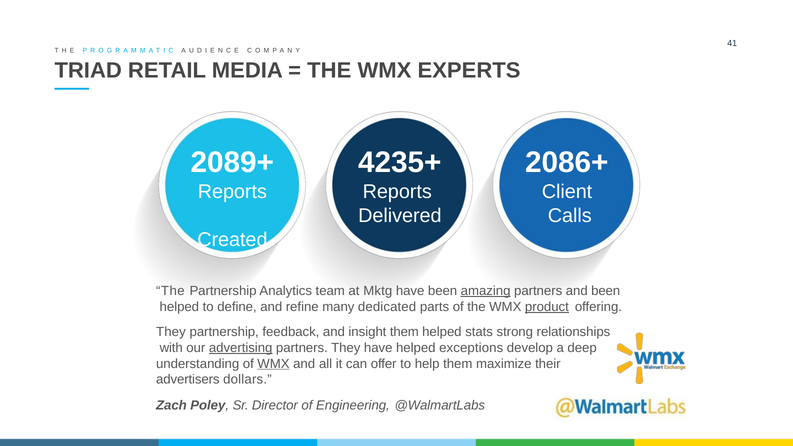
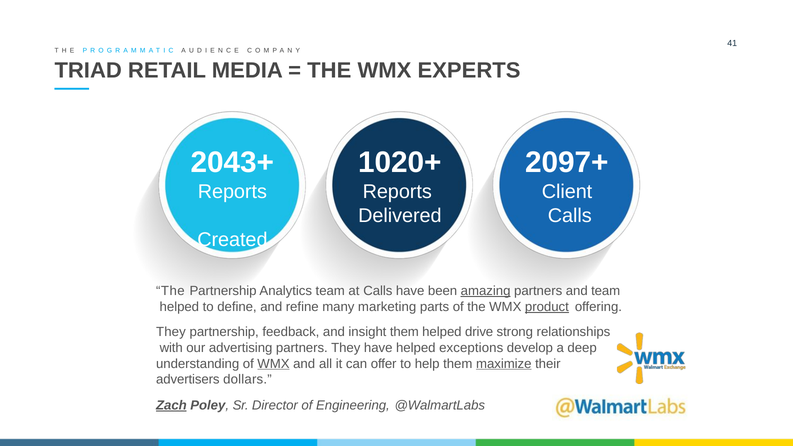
2089+: 2089+ -> 2043+
4235+: 4235+ -> 1020+
2086+: 2086+ -> 2097+
at Mktg: Mktg -> Calls
and been: been -> team
dedicated: dedicated -> marketing
stats: stats -> drive
advertising underline: present -> none
maximize underline: none -> present
Zach underline: none -> present
